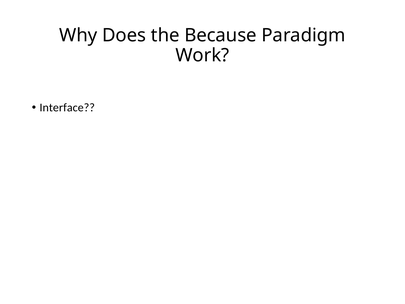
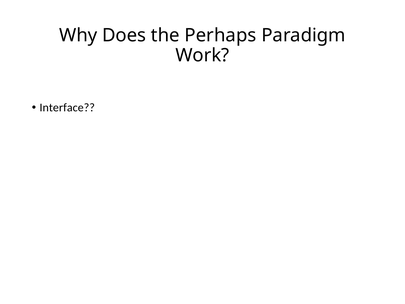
Because: Because -> Perhaps
